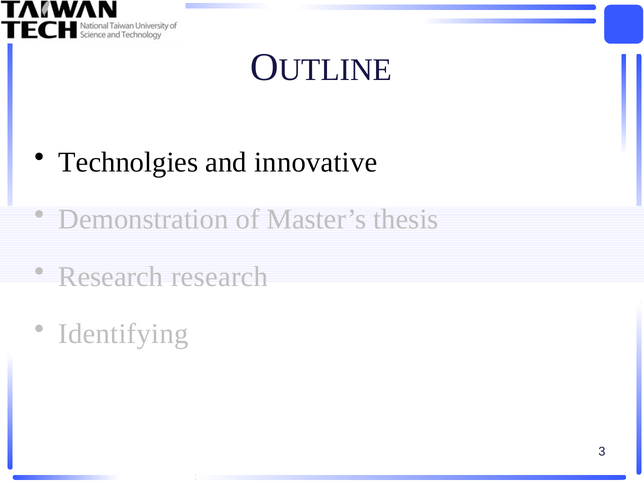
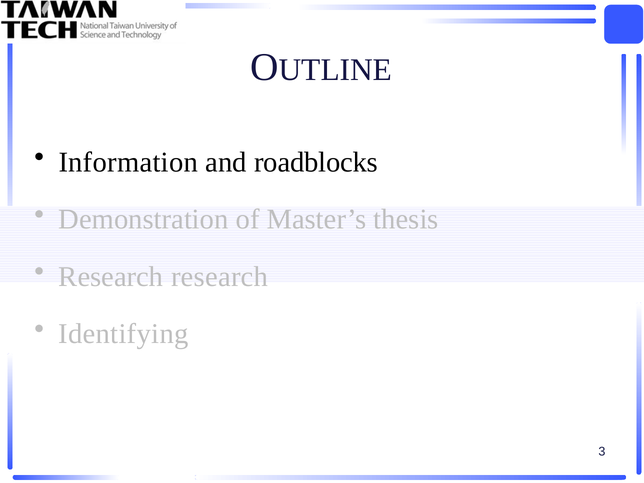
Technolgies: Technolgies -> Information
innovative: innovative -> roadblocks
